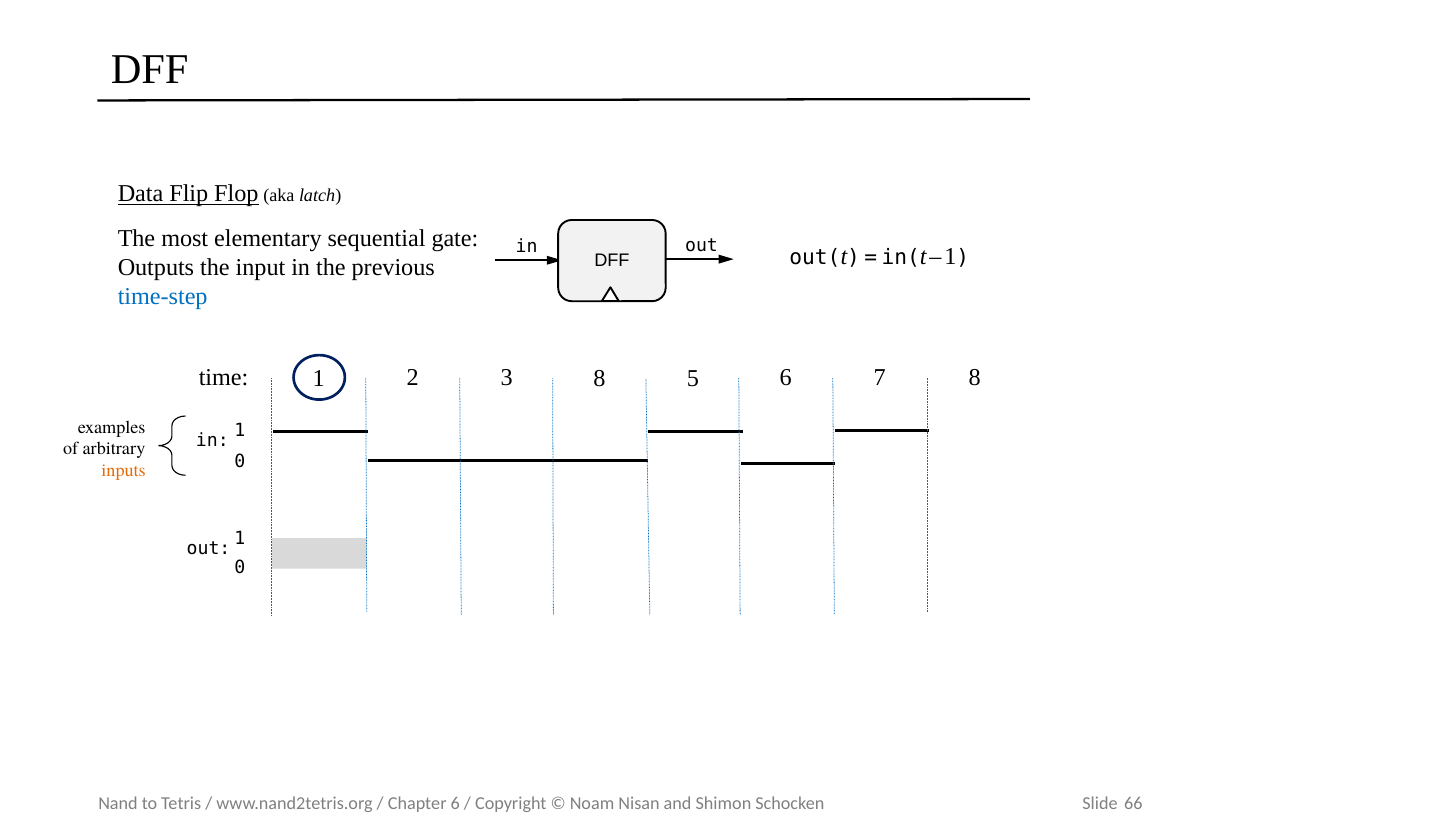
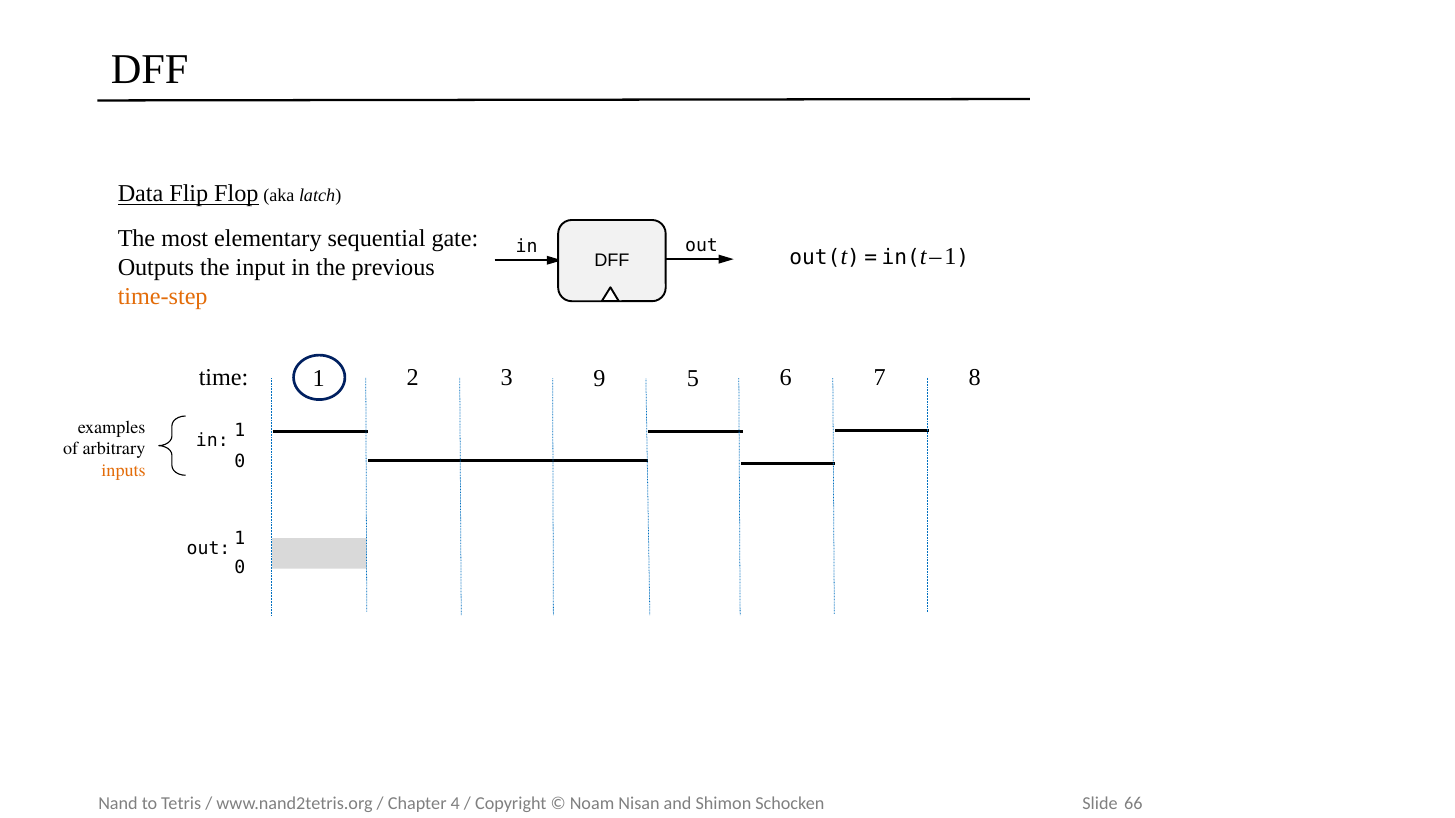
time-step colour: blue -> orange
3 8: 8 -> 9
6 at (455, 804): 6 -> 4
